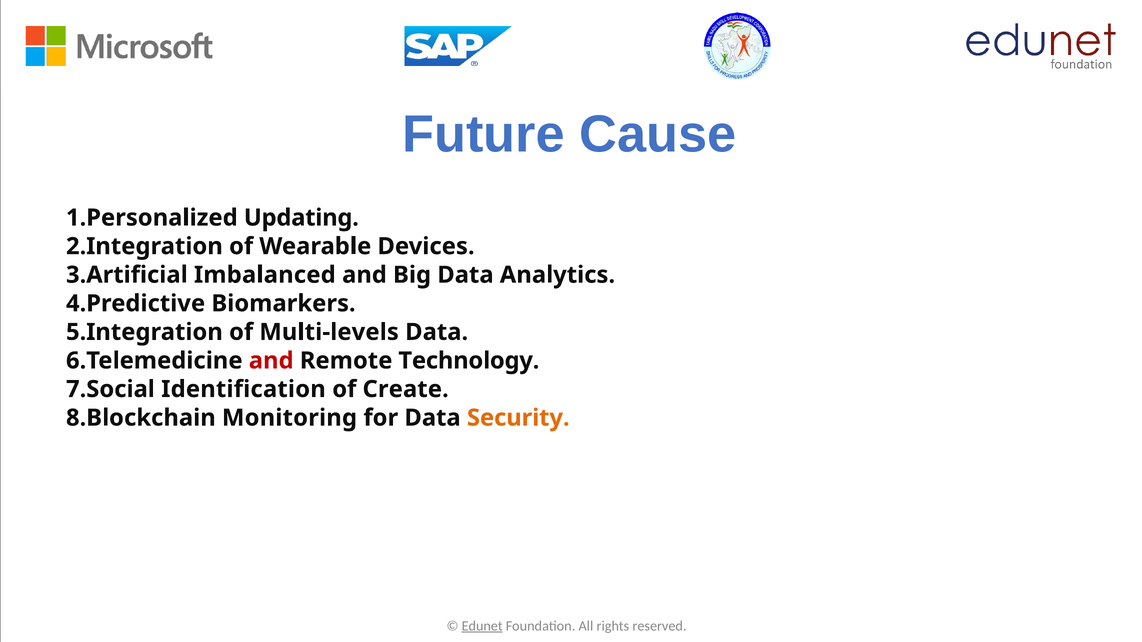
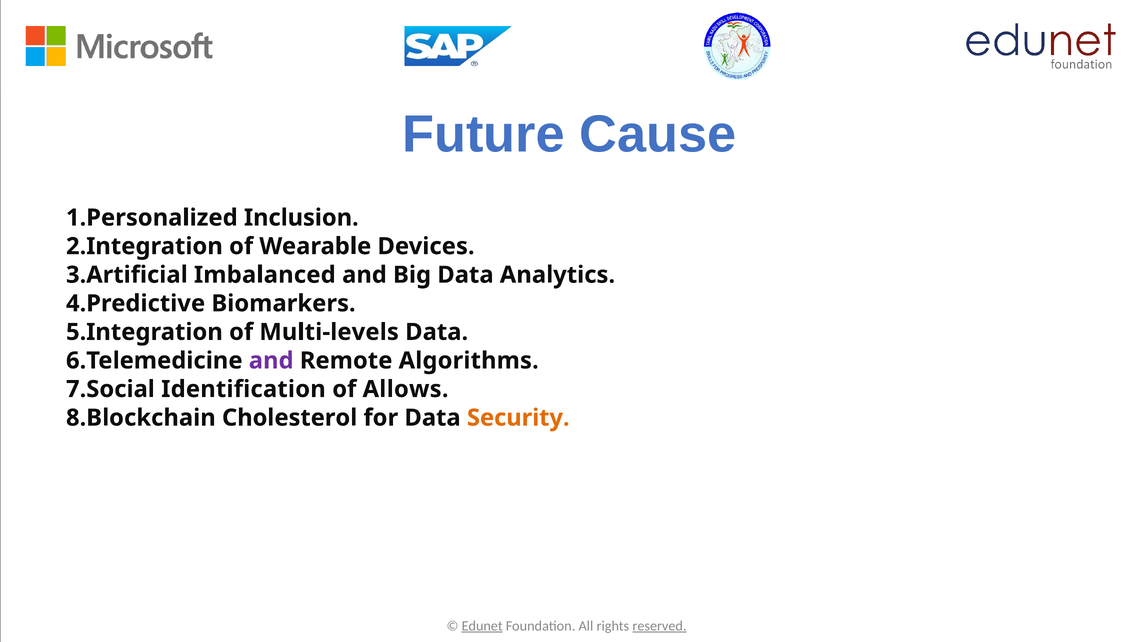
Updating: Updating -> Inclusion
and at (271, 361) colour: red -> purple
Technology: Technology -> Algorithms
Create: Create -> Allows
Monitoring: Monitoring -> Cholesterol
reserved underline: none -> present
